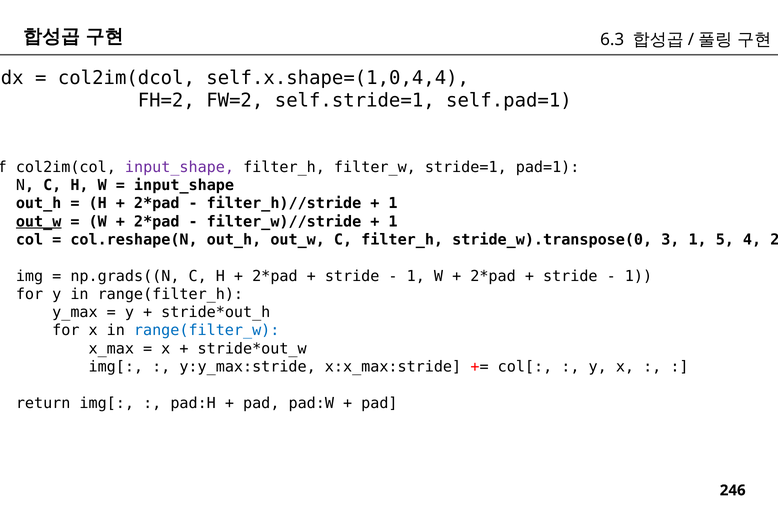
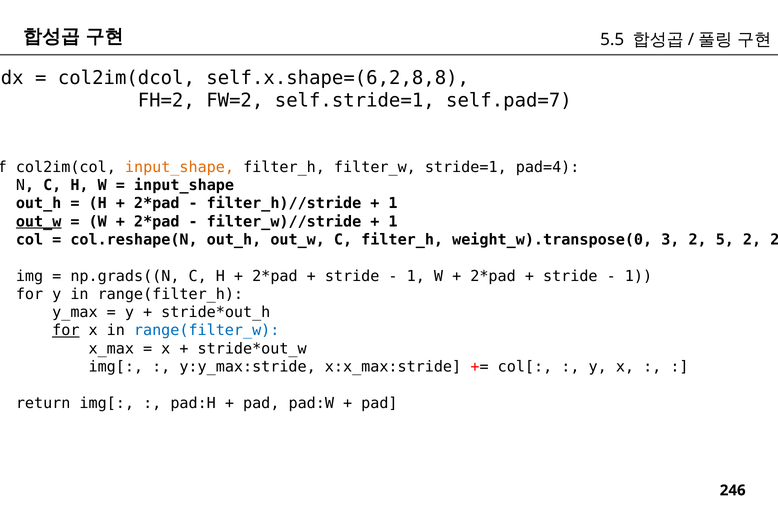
6.3: 6.3 -> 5.5
self.x.shape=(1,0,4,4: self.x.shape=(1,0,4,4 -> self.x.shape=(6,2,8,8
self.pad=1: self.pad=1 -> self.pad=7
input_shape at (179, 167) colour: purple -> orange
pad=1: pad=1 -> pad=4
stride_w).transpose(0: stride_w).transpose(0 -> weight_w).transpose(0
3 1: 1 -> 2
5 4: 4 -> 2
for at (66, 331) underline: none -> present
